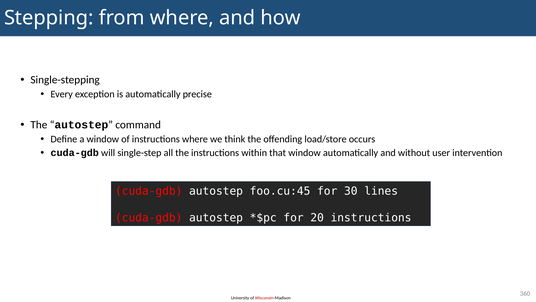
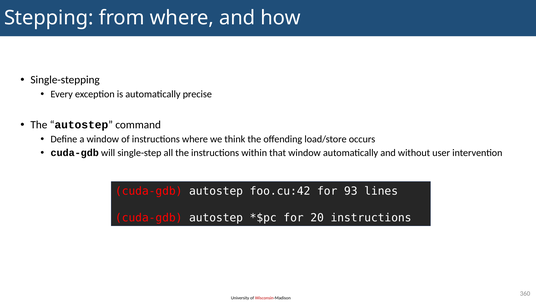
foo.cu:45: foo.cu:45 -> foo.cu:42
30: 30 -> 93
